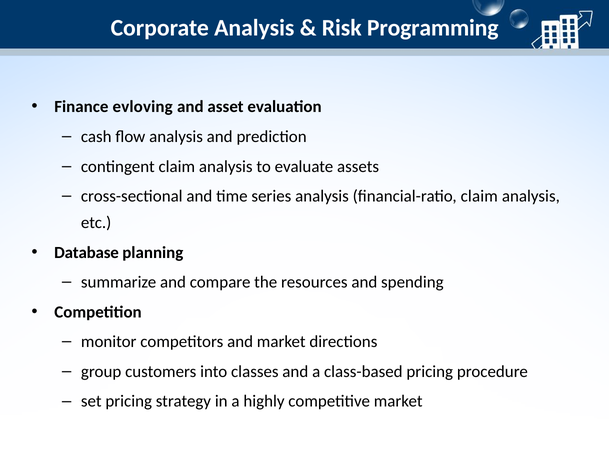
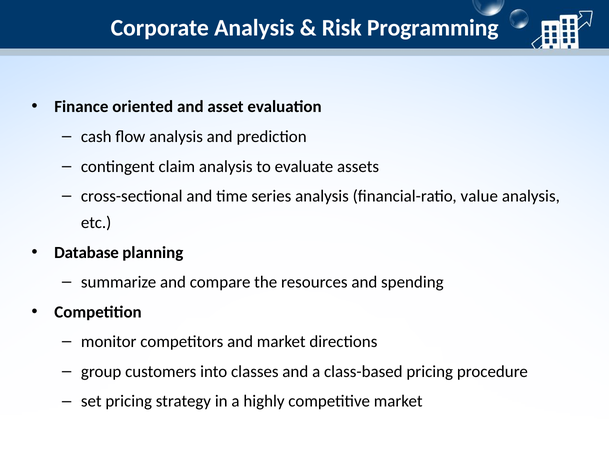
evloving: evloving -> oriented
financial-ratio claim: claim -> value
